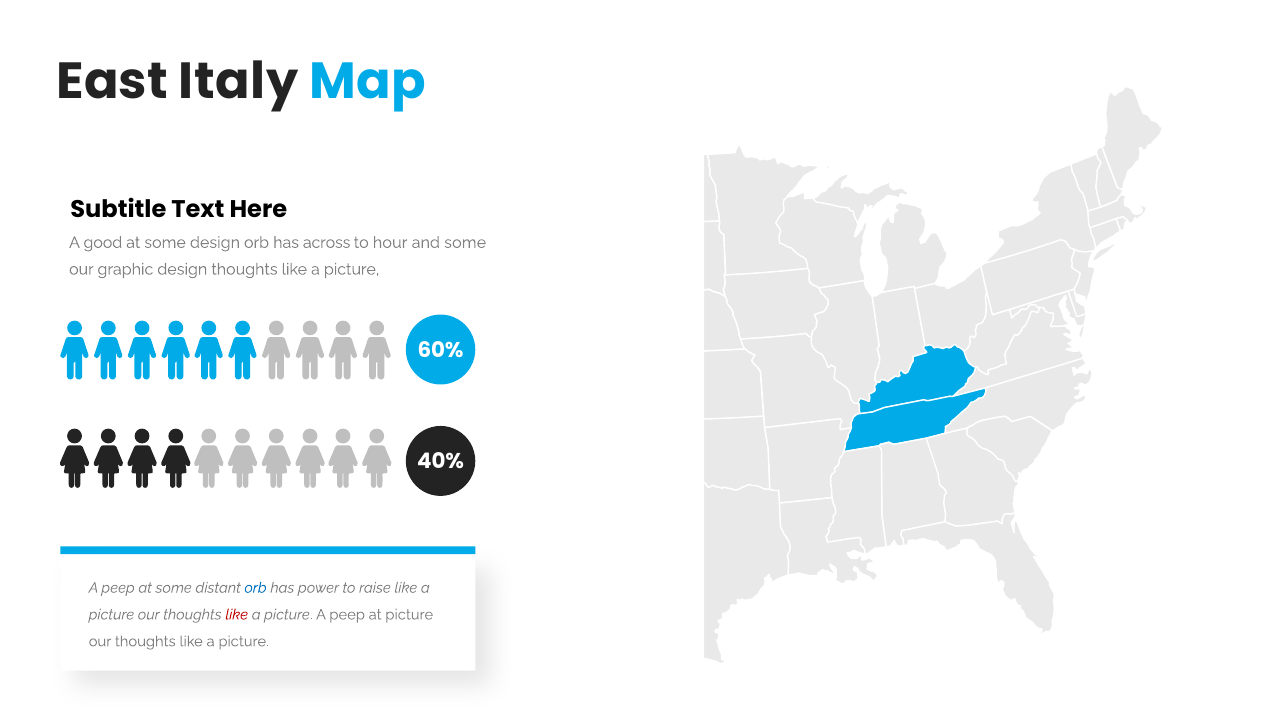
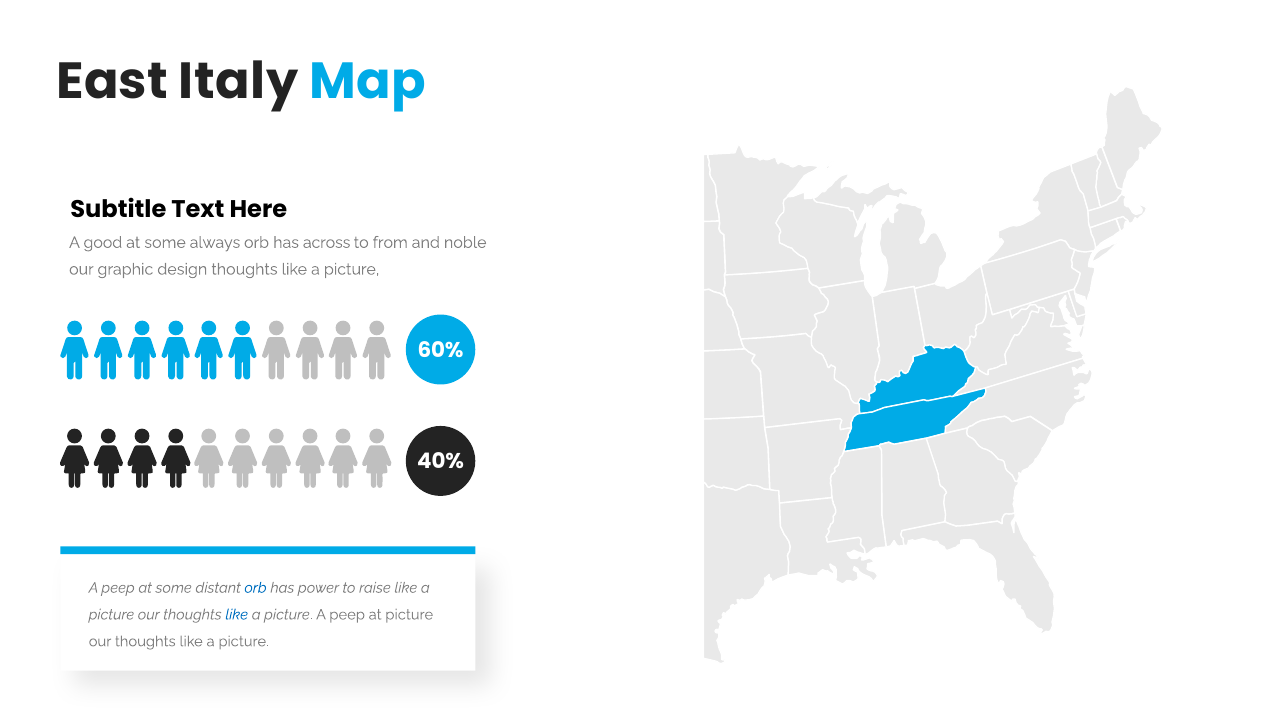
some design: design -> always
hour: hour -> from
and some: some -> noble
like at (237, 615) colour: red -> blue
